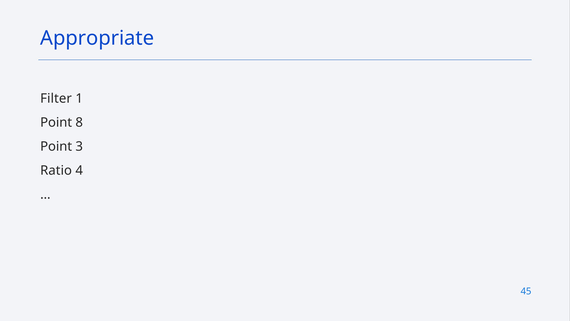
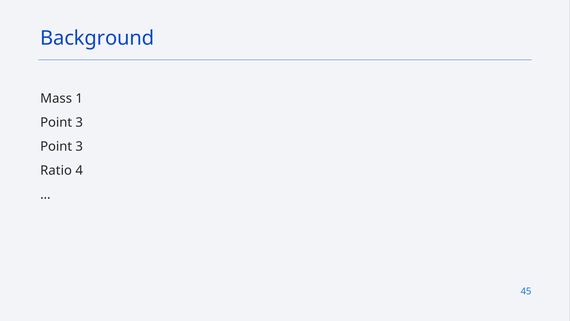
Appropriate: Appropriate -> Background
Filter: Filter -> Mass
8 at (79, 122): 8 -> 3
